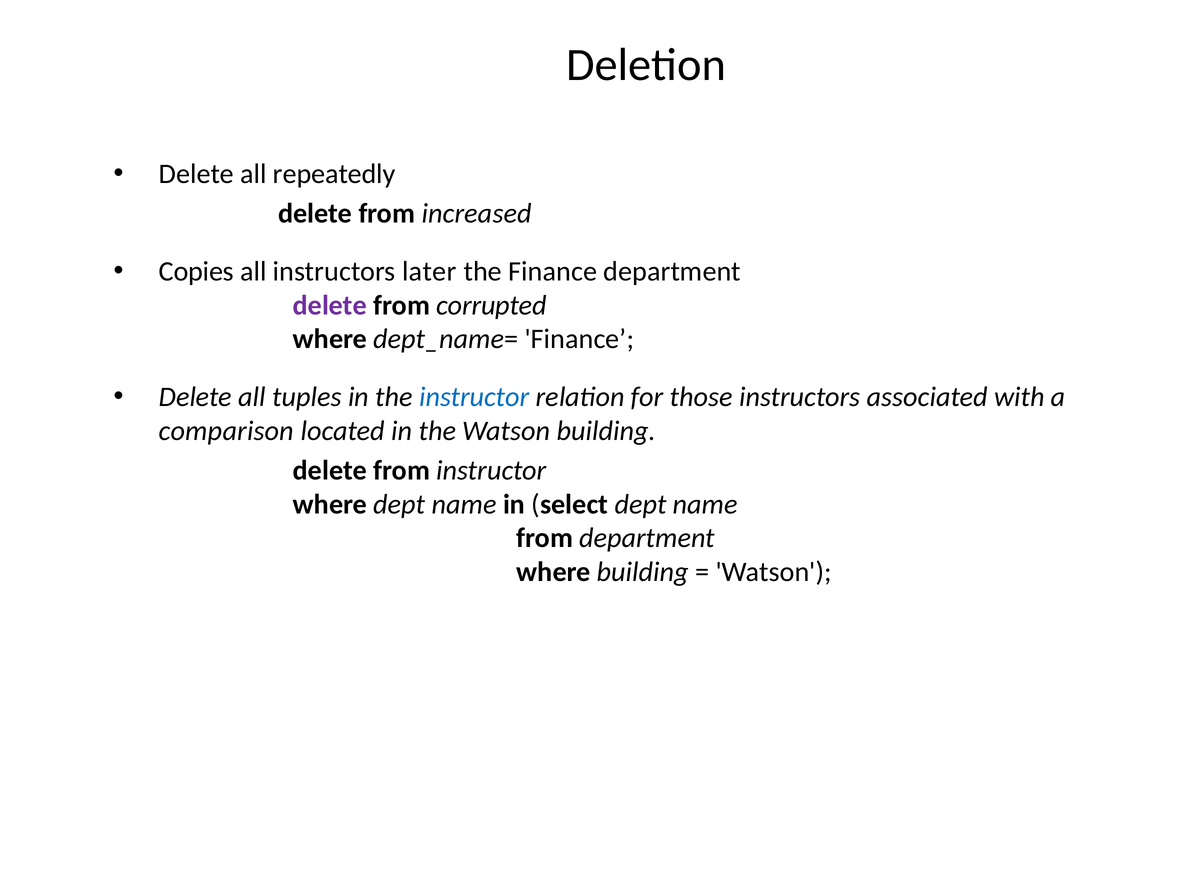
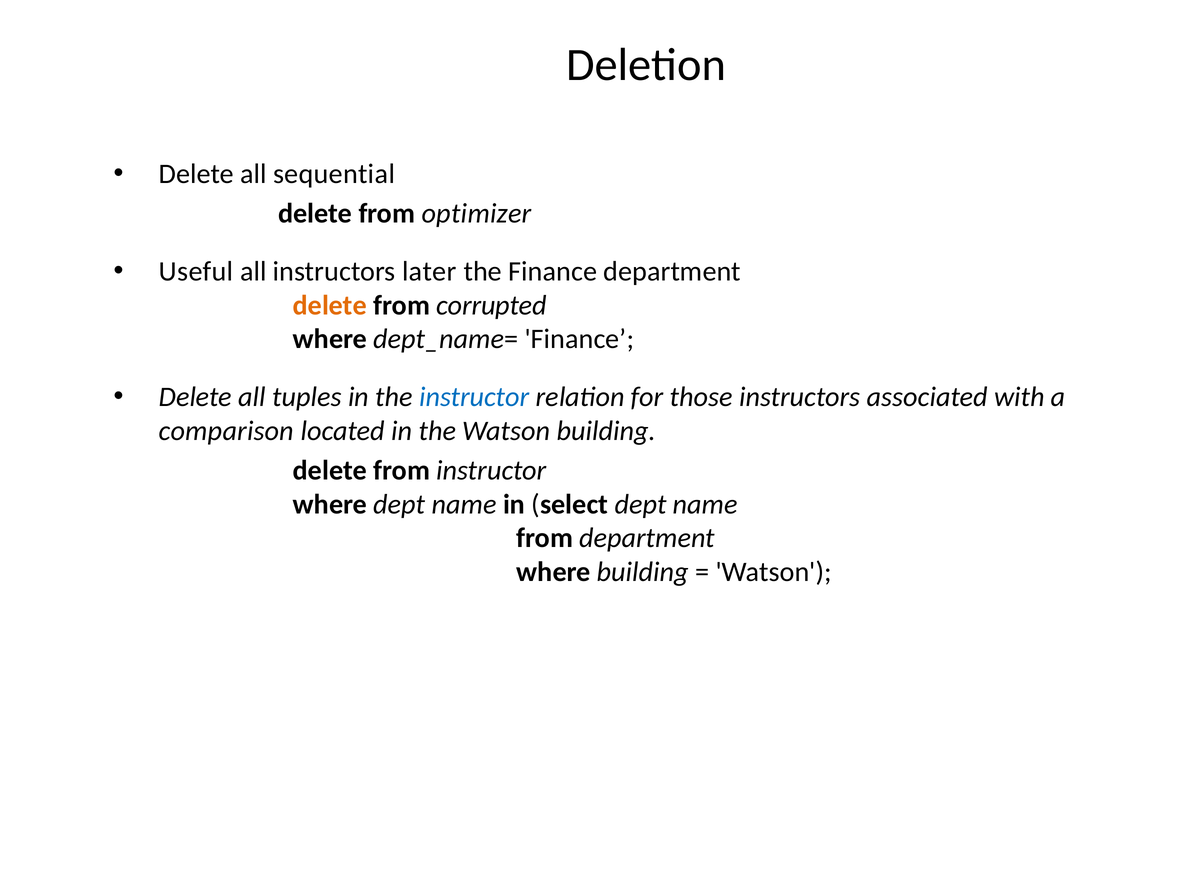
repeatedly: repeatedly -> sequential
increased: increased -> optimizer
Copies: Copies -> Useful
delete at (330, 305) colour: purple -> orange
